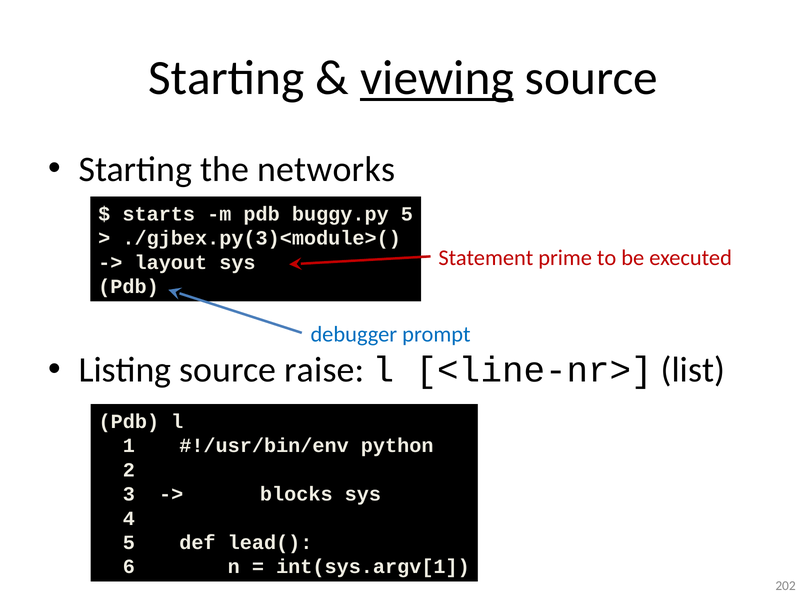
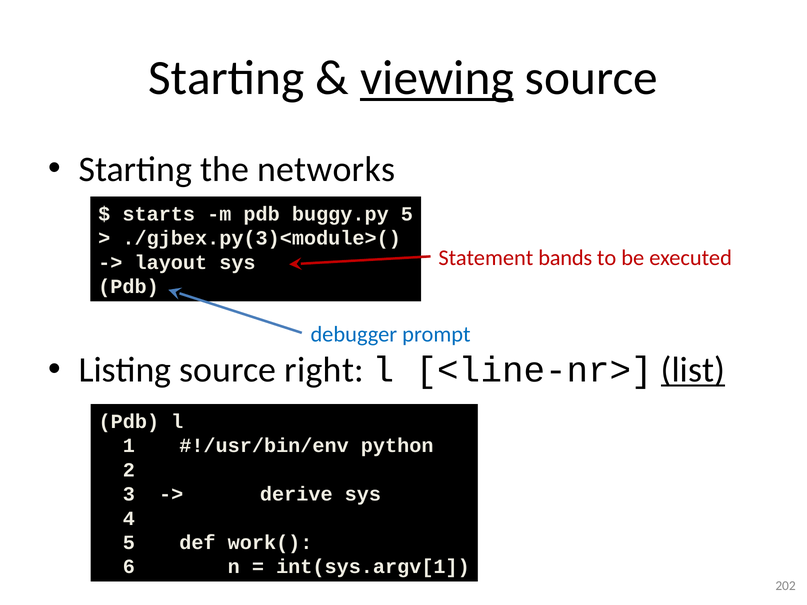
prime: prime -> bands
raise: raise -> right
list underline: none -> present
blocks: blocks -> derive
lead(: lead( -> work(
